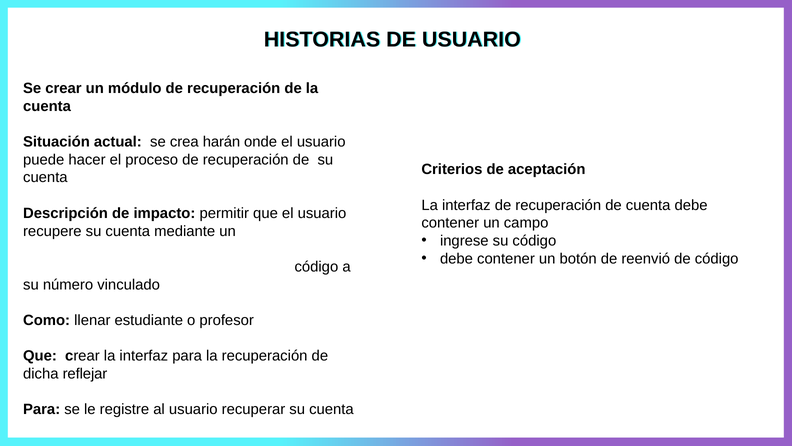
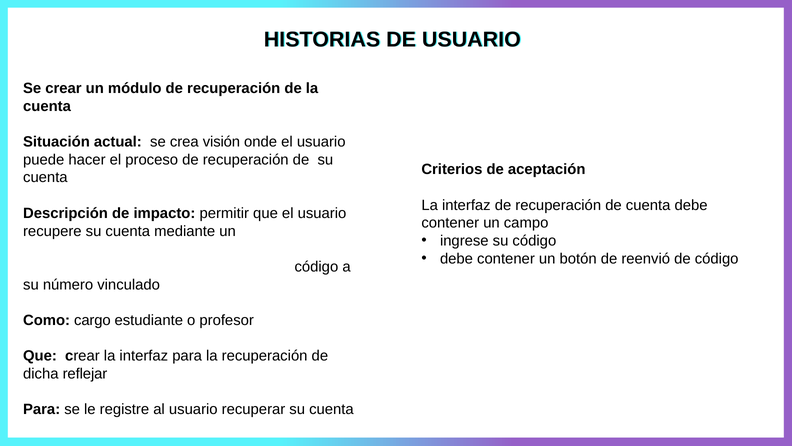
harán: harán -> visión
llenar: llenar -> cargo
